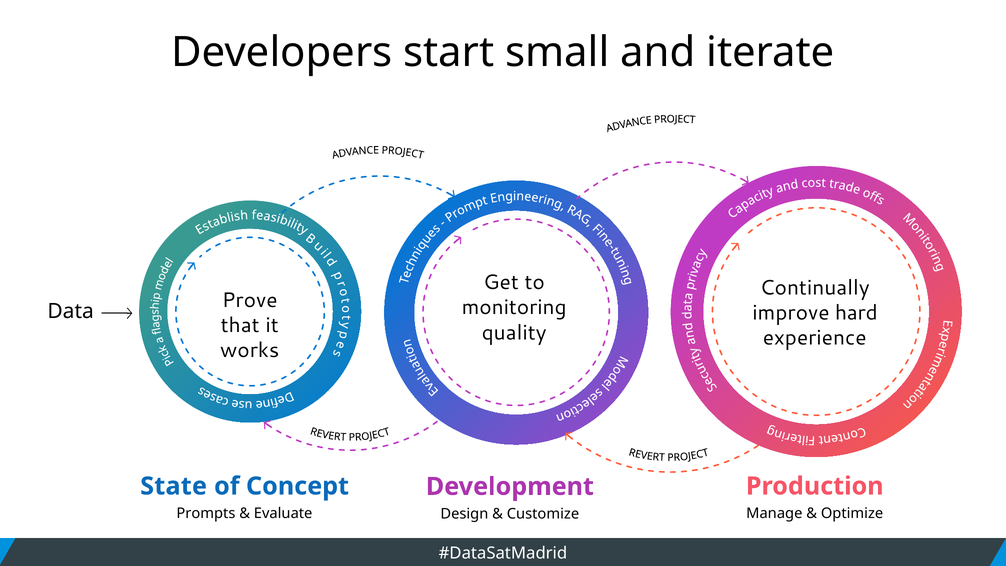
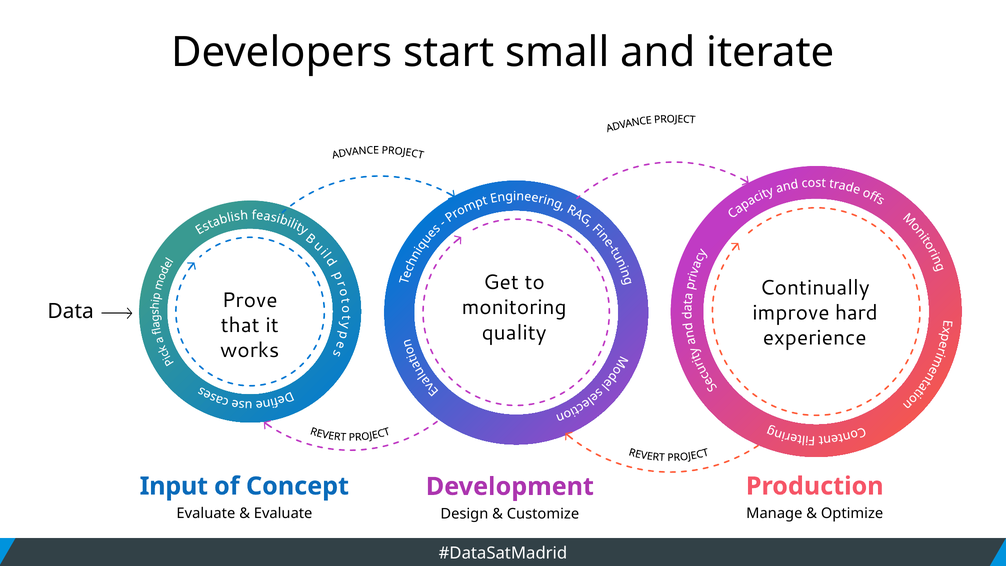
State: State -> Input
Prompts at (206, 513): Prompts -> Evaluate
